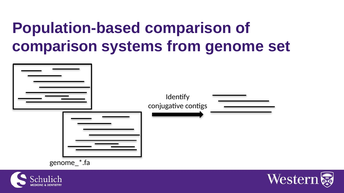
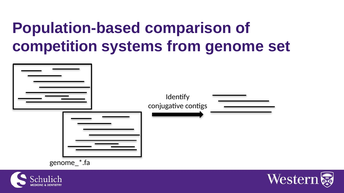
comparison at (55, 46): comparison -> competition
